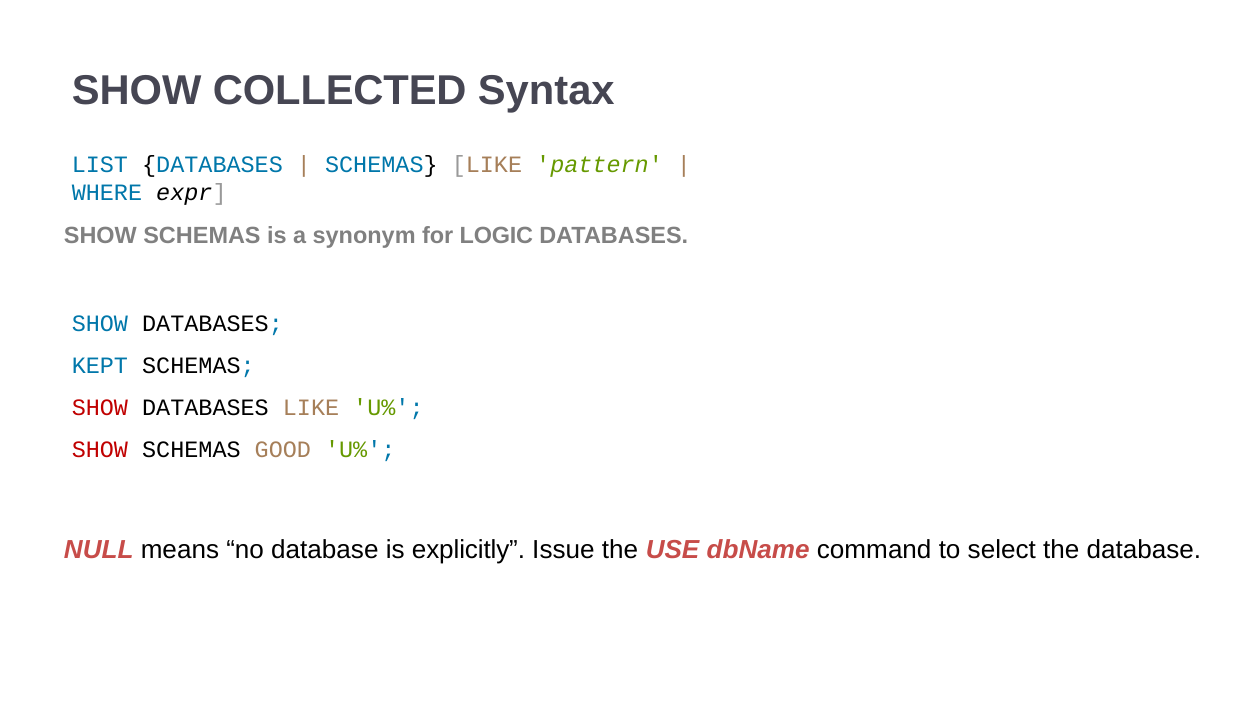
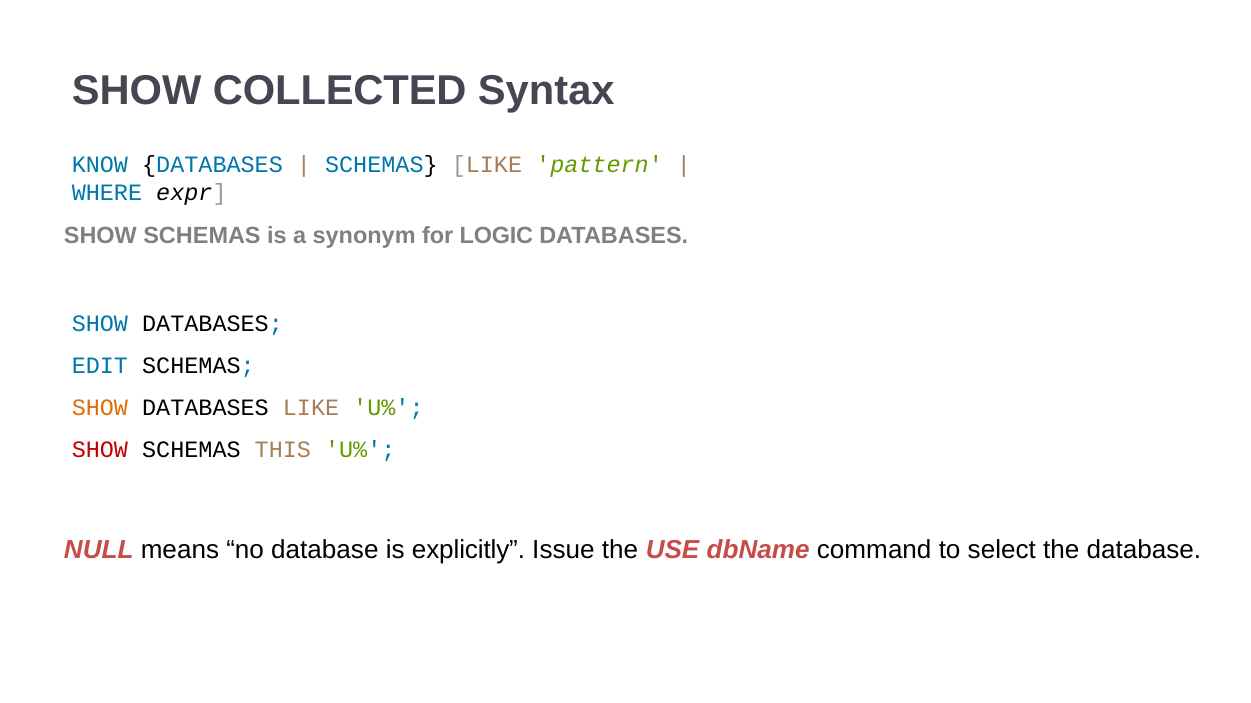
LIST: LIST -> KNOW
KEPT: KEPT -> EDIT
SHOW at (100, 408) colour: red -> orange
GOOD: GOOD -> THIS
